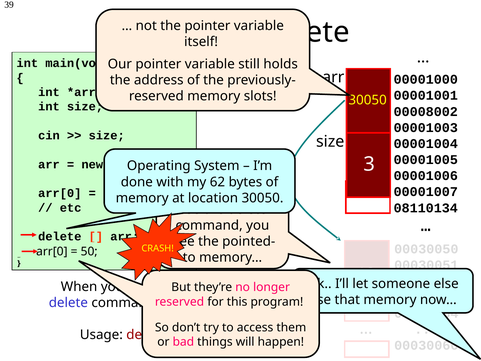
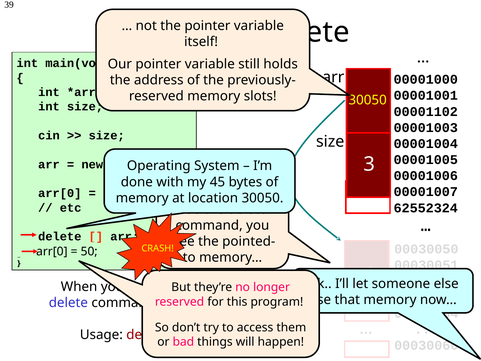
00008002: 00008002 -> 00001102
62: 62 -> 45
08110134: 08110134 -> 62552324
